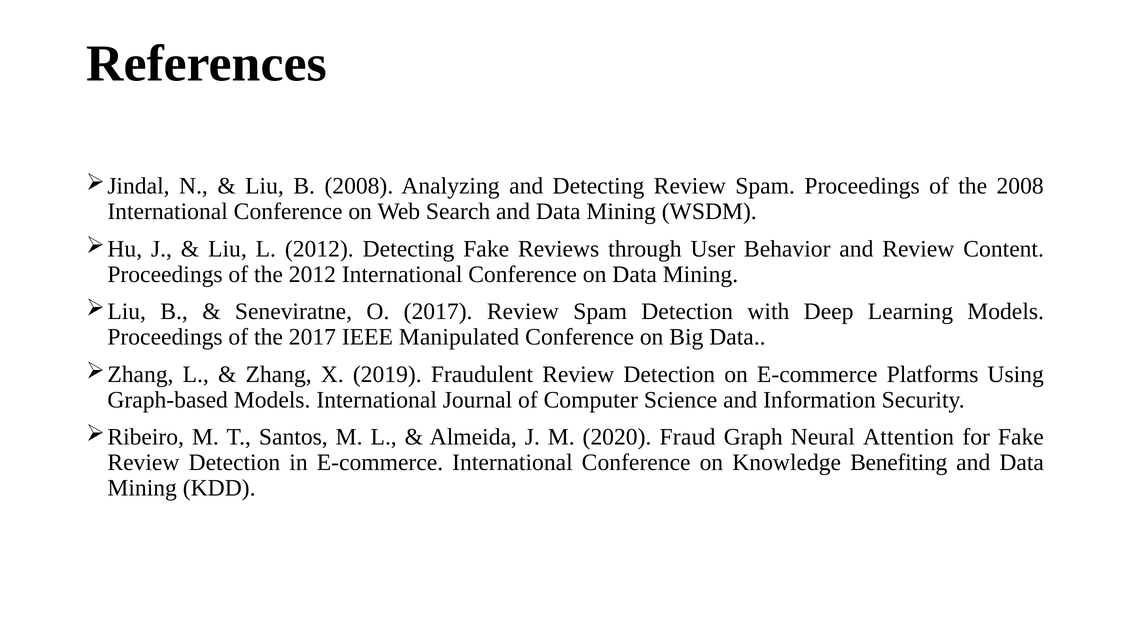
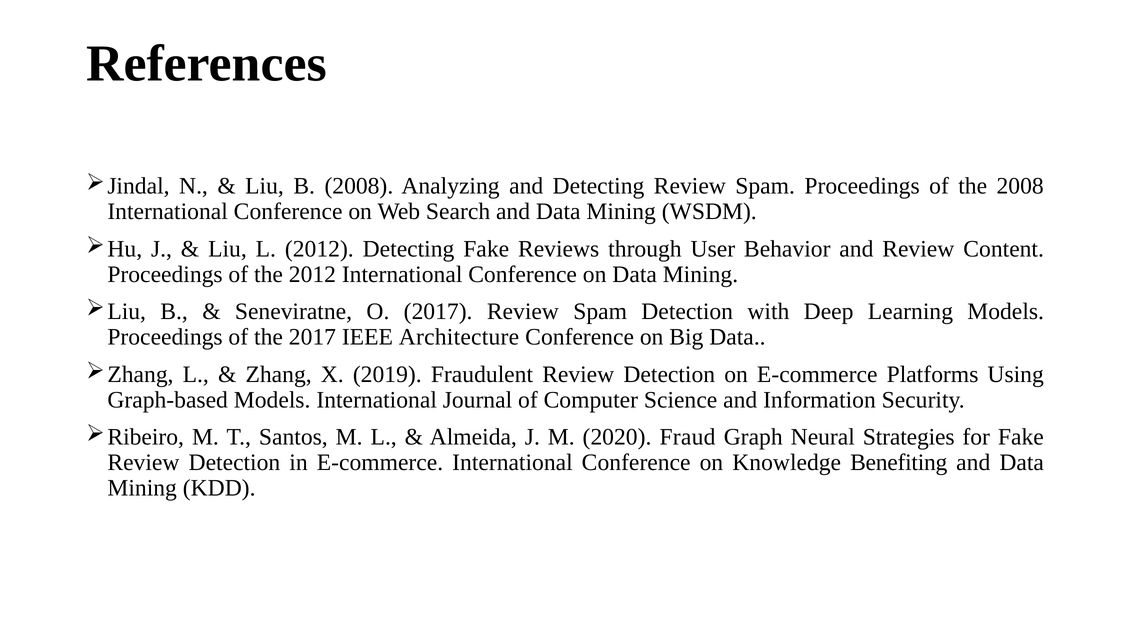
Manipulated: Manipulated -> Architecture
Attention: Attention -> Strategies
